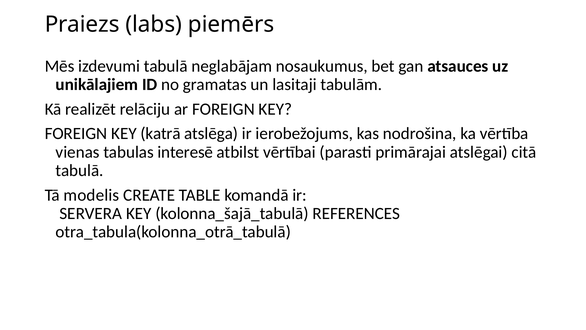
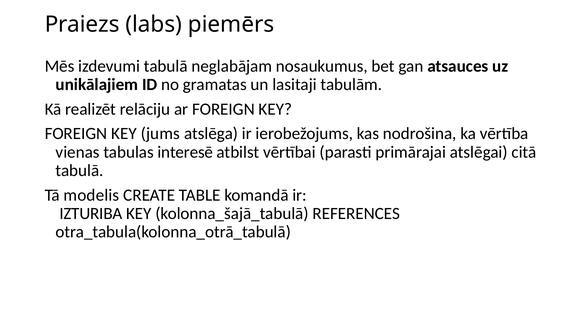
katrā: katrā -> jums
SERVERA: SERVERA -> IZTURIBA
